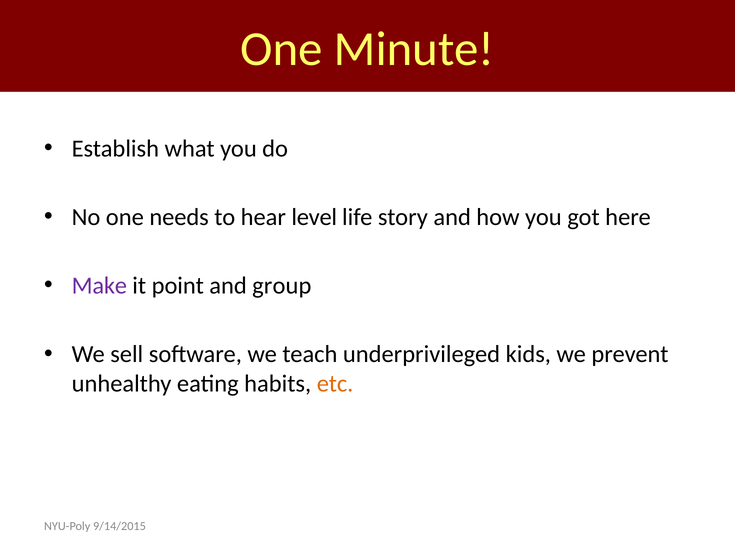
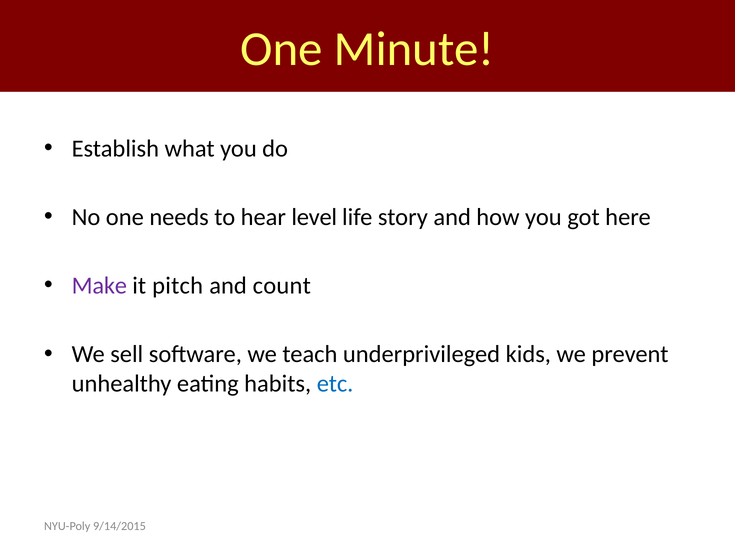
point: point -> pitch
group: group -> count
etc colour: orange -> blue
